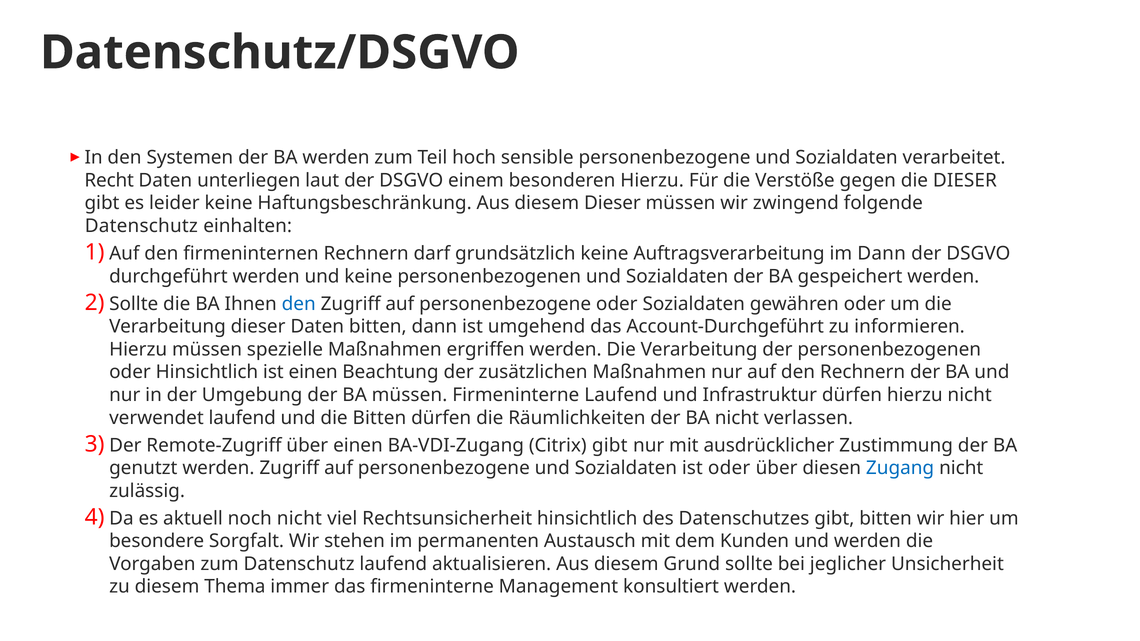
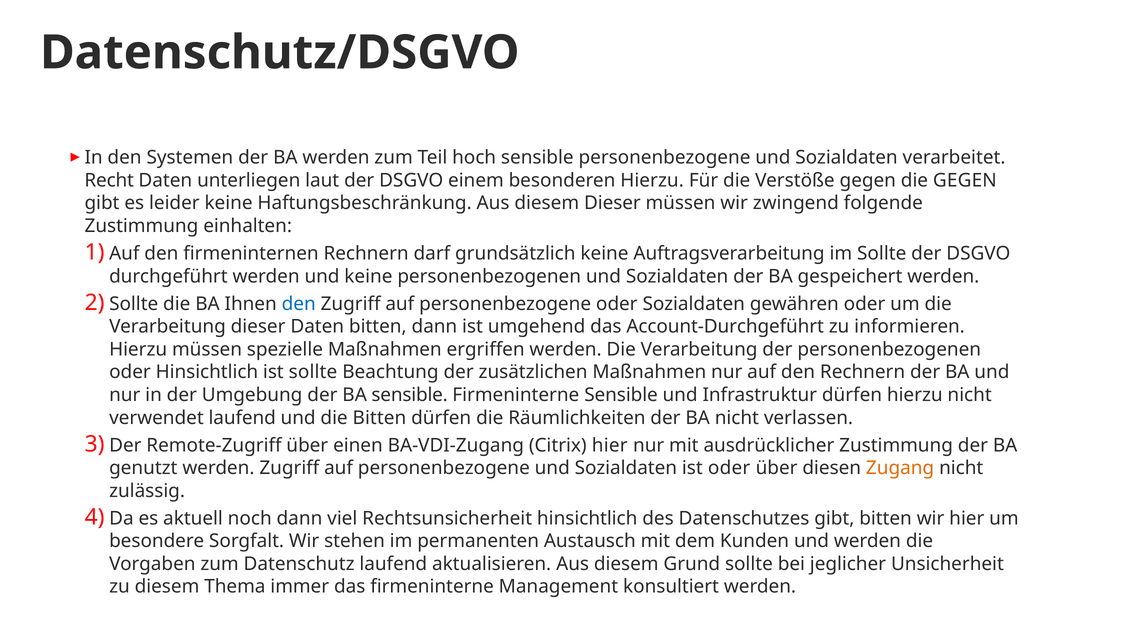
die DIESER: DIESER -> GEGEN
Datenschutz at (141, 226): Datenschutz -> Zustimmung
im Dann: Dann -> Sollte
ist einen: einen -> sollte
BA müssen: müssen -> sensible
Firmeninterne Laufend: Laufend -> Sensible
Citrix gibt: gibt -> hier
Zugang colour: blue -> orange
noch nicht: nicht -> dann
